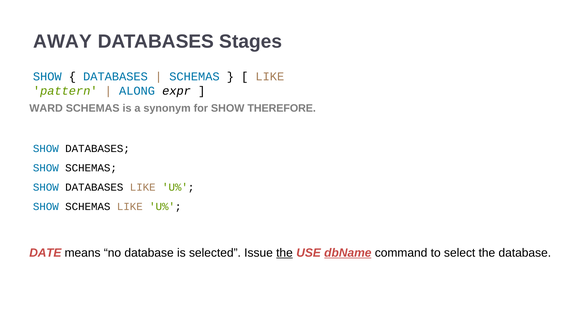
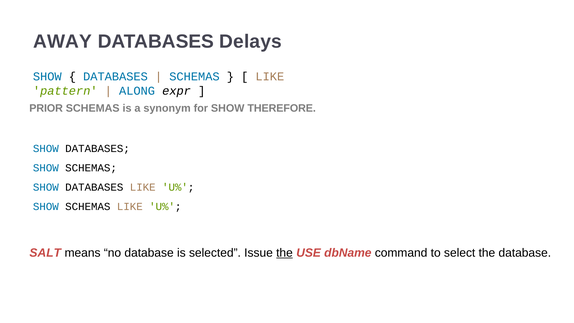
Stages: Stages -> Delays
WARD: WARD -> PRIOR
DATE: DATE -> SALT
dbName underline: present -> none
